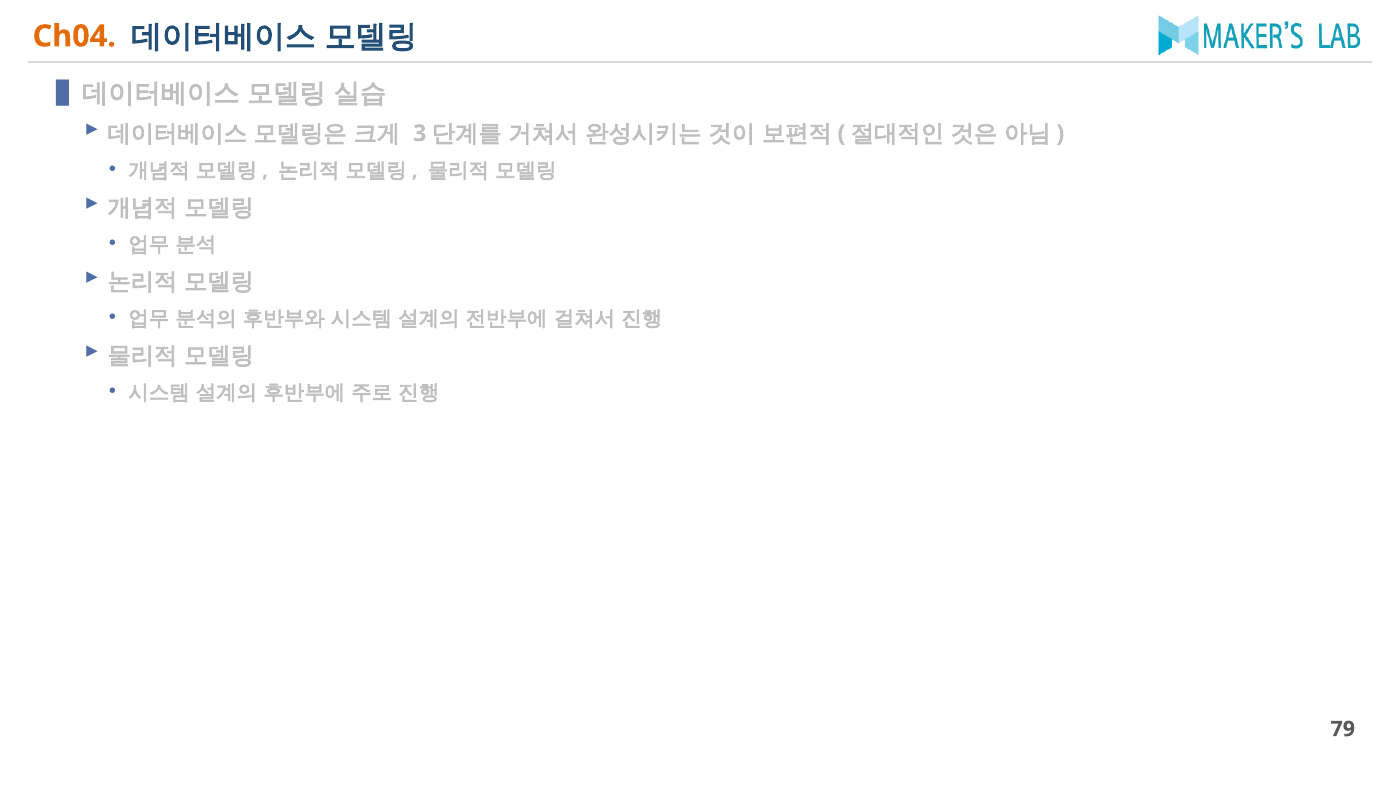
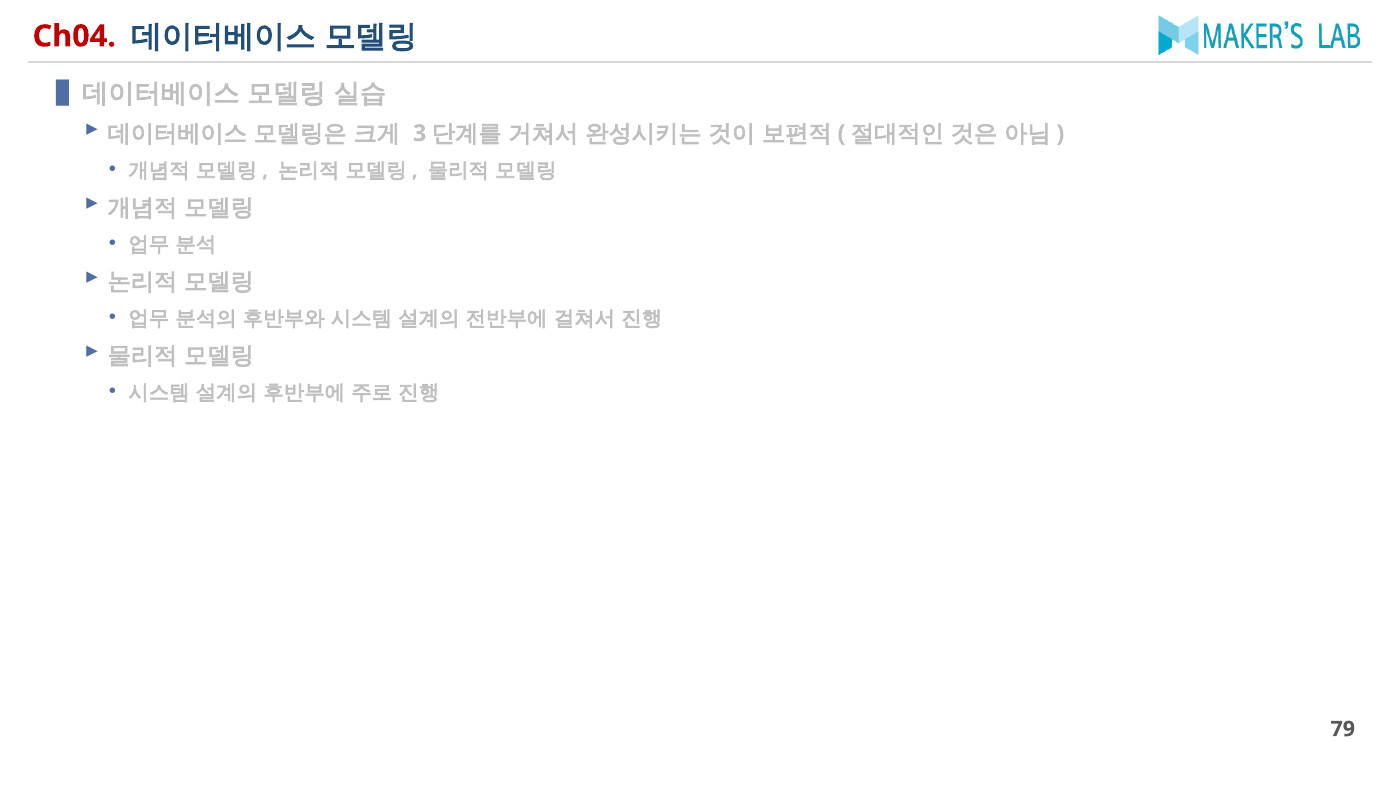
Ch04 colour: orange -> red
